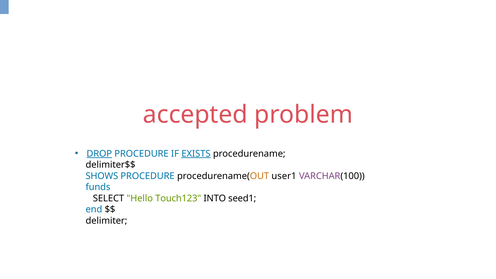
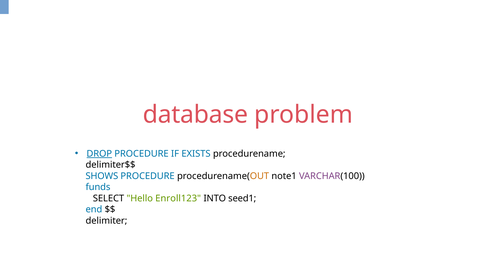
accepted: accepted -> database
EXISTS underline: present -> none
user1: user1 -> note1
Touch123: Touch123 -> Enroll123
